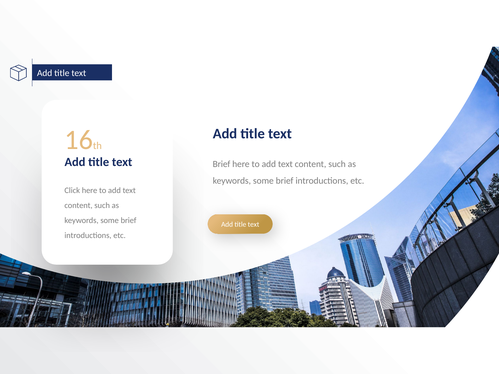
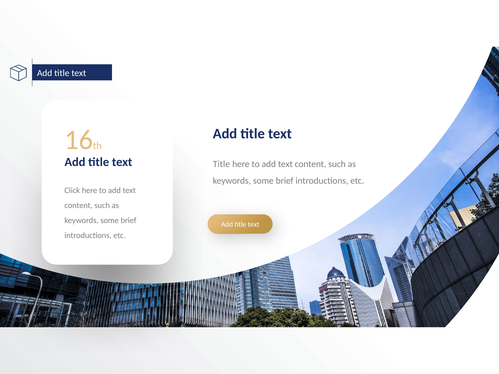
Brief at (222, 164): Brief -> Title
